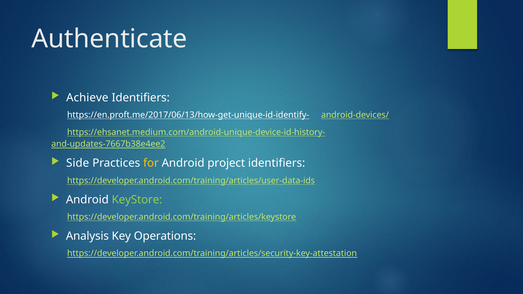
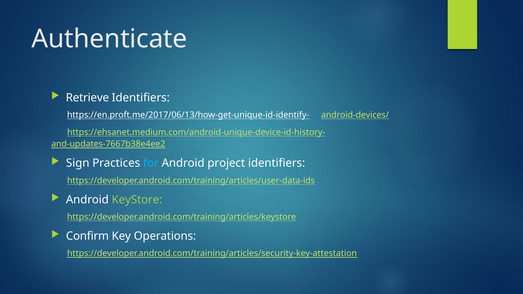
Achieve: Achieve -> Retrieve
Side: Side -> Sign
for colour: yellow -> light blue
Analysis: Analysis -> Confirm
